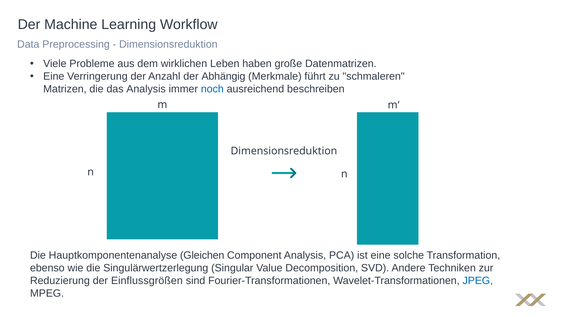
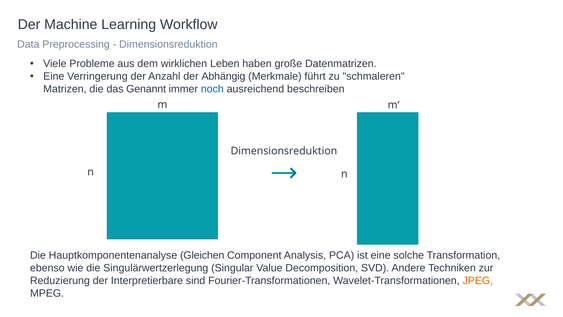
das Analysis: Analysis -> Genannt
Einflussgrößen: Einflussgrößen -> Interpretierbare
JPEG colour: blue -> orange
